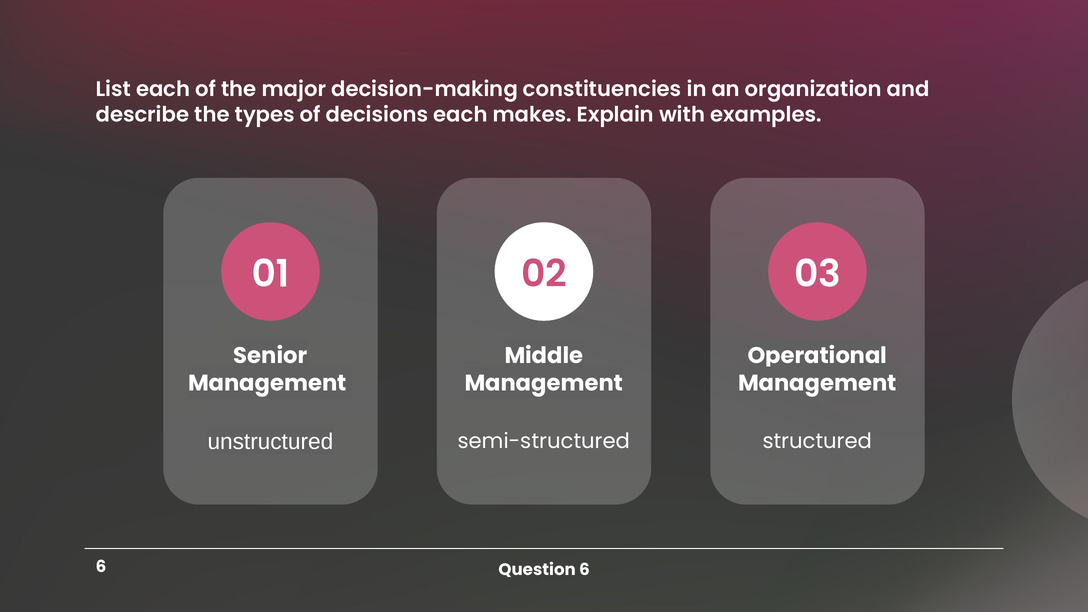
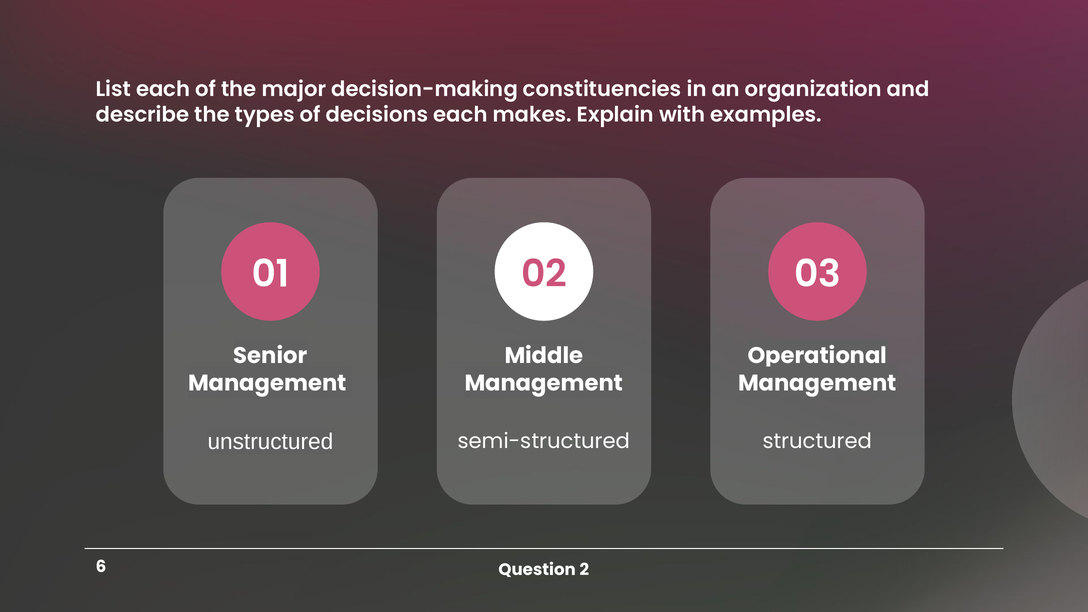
Question 6: 6 -> 2
